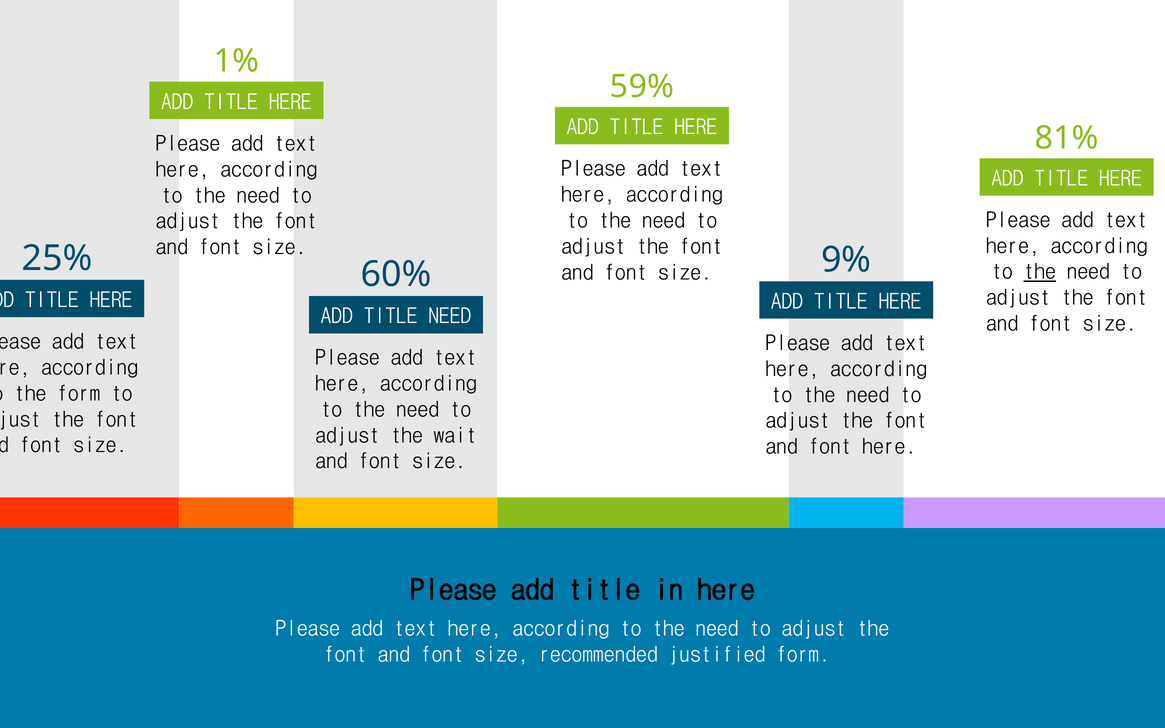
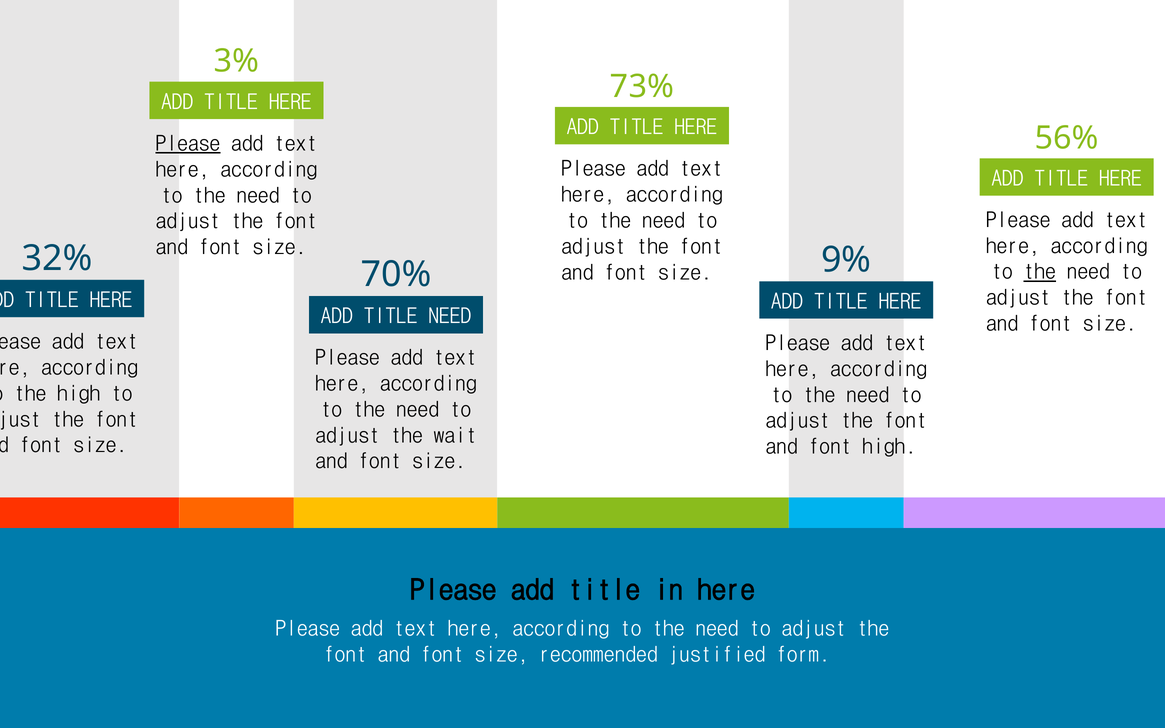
1%: 1% -> 3%
59%: 59% -> 73%
81%: 81% -> 56%
Please at (188, 144) underline: none -> present
25%: 25% -> 32%
60%: 60% -> 70%
the form: form -> high
font here: here -> high
